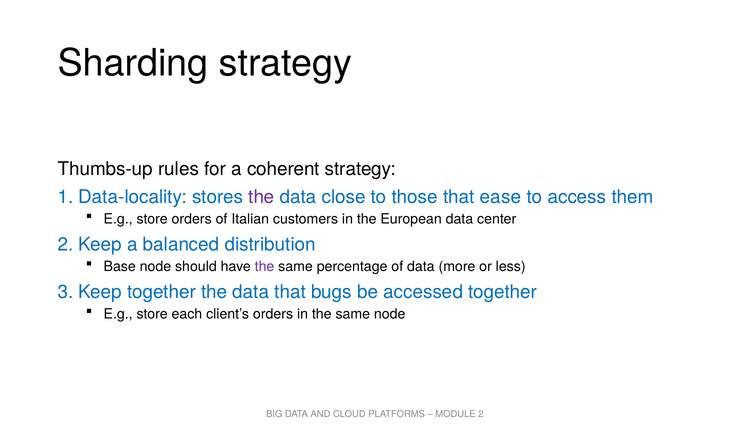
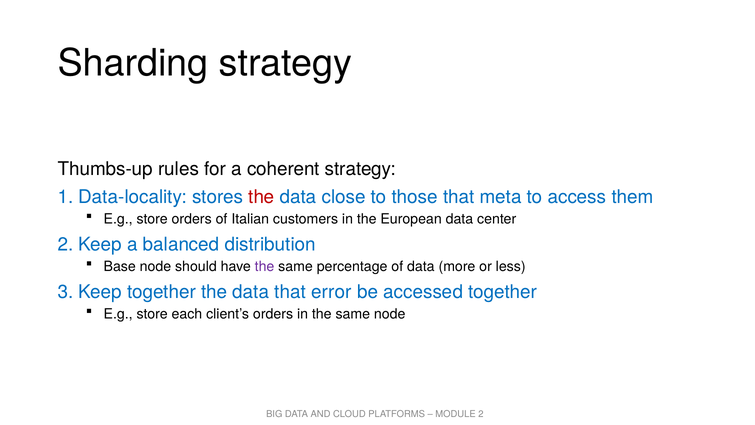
the at (261, 197) colour: purple -> red
ease: ease -> meta
bugs: bugs -> error
